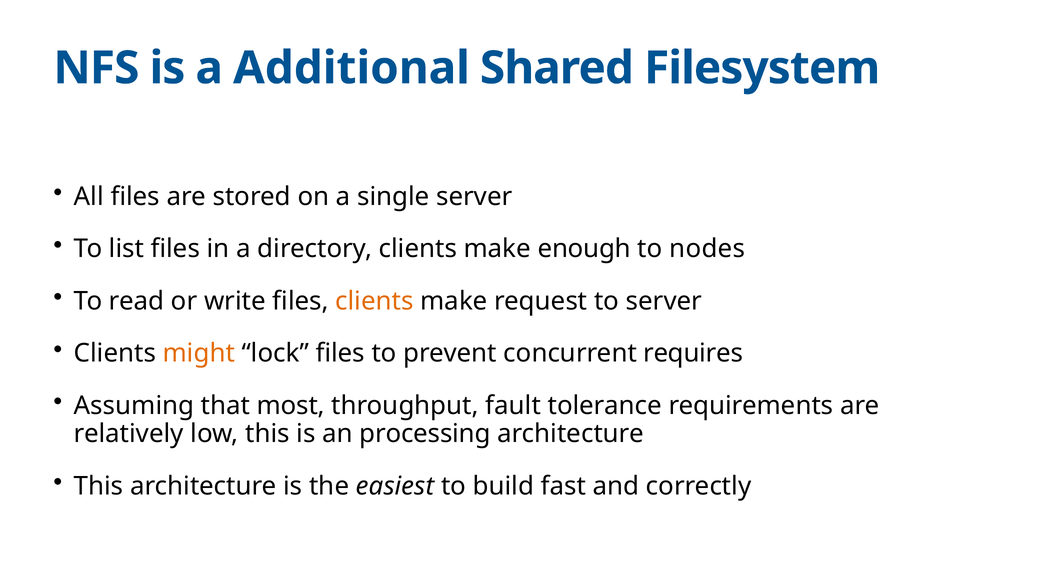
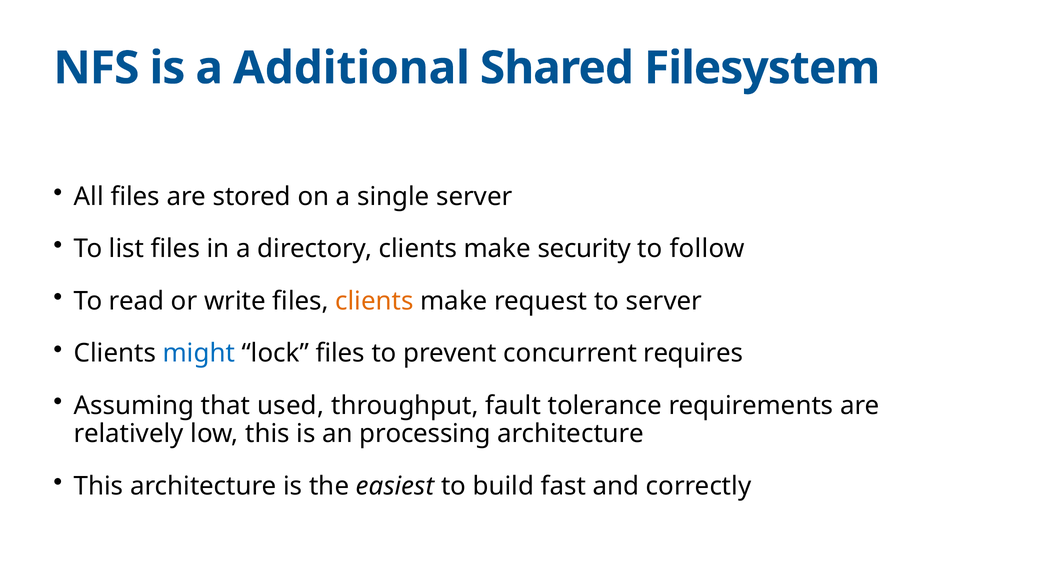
enough: enough -> security
nodes: nodes -> follow
might colour: orange -> blue
most: most -> used
